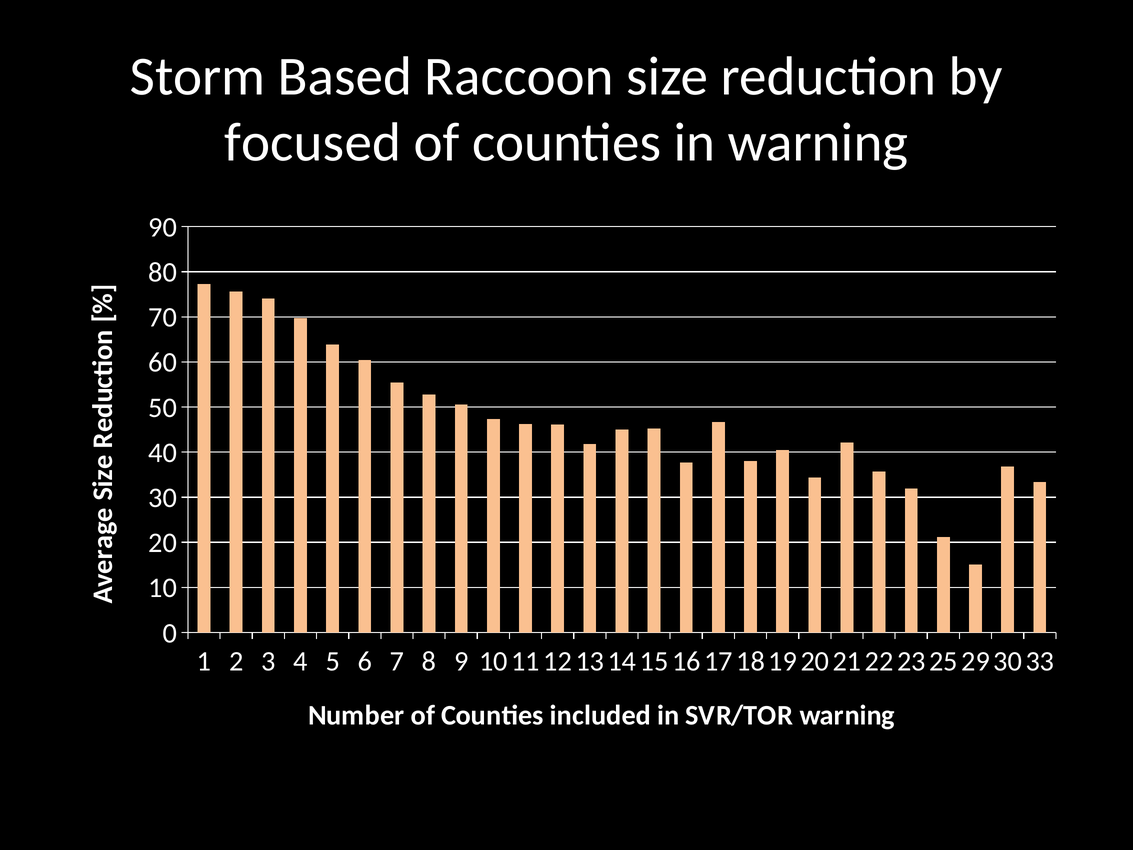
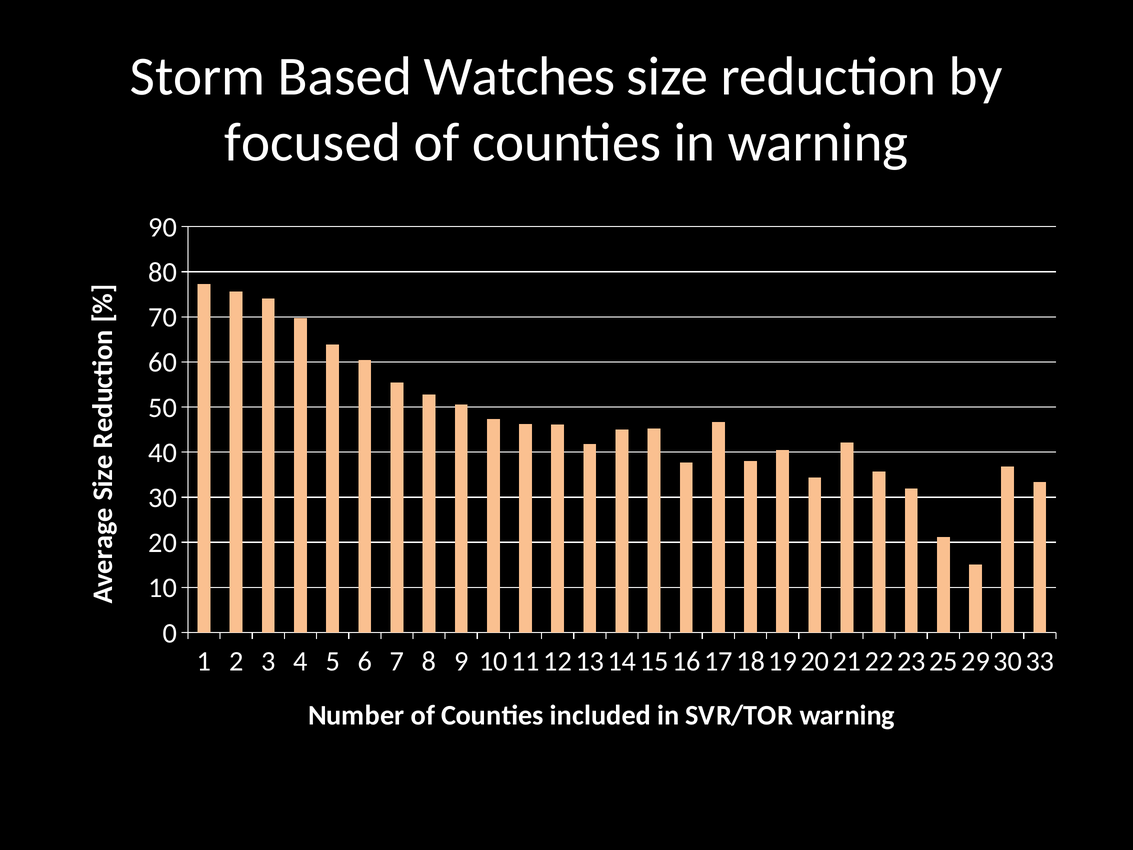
Raccoon: Raccoon -> Watches
